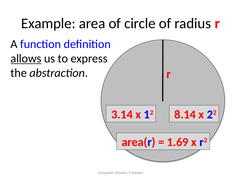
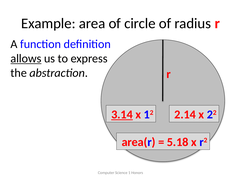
3.14 underline: none -> present
8.14: 8.14 -> 2.14
1.69: 1.69 -> 5.18
